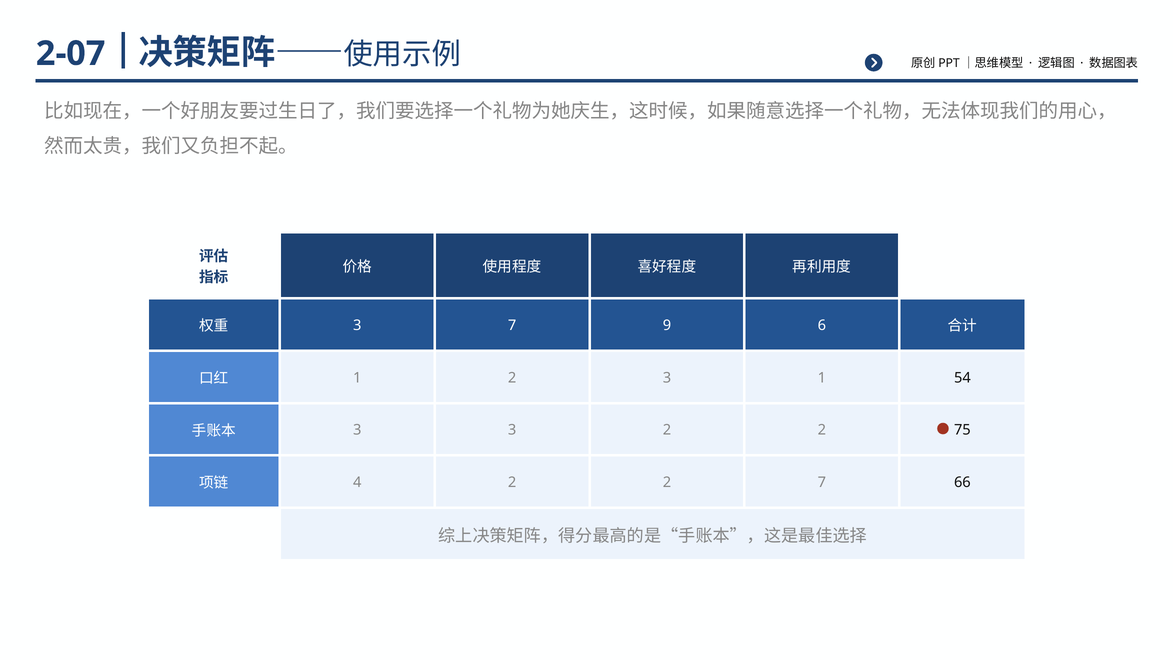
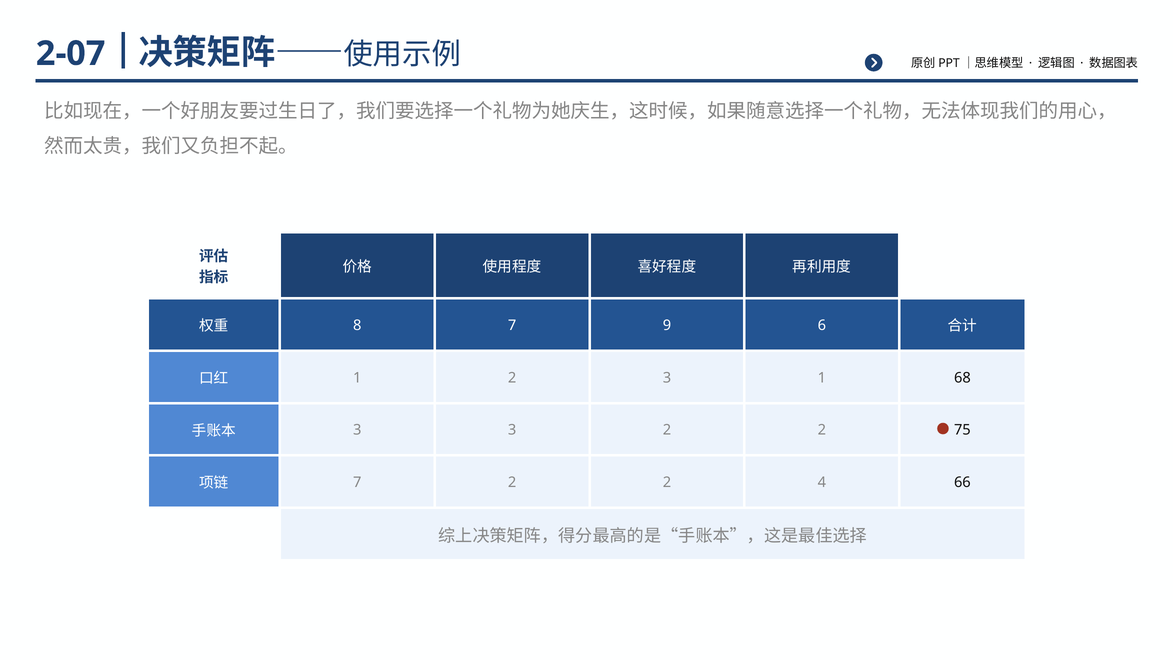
3 at (357, 325): 3 -> 8
54: 54 -> 68
4 at (357, 482): 4 -> 7
2 7: 7 -> 4
